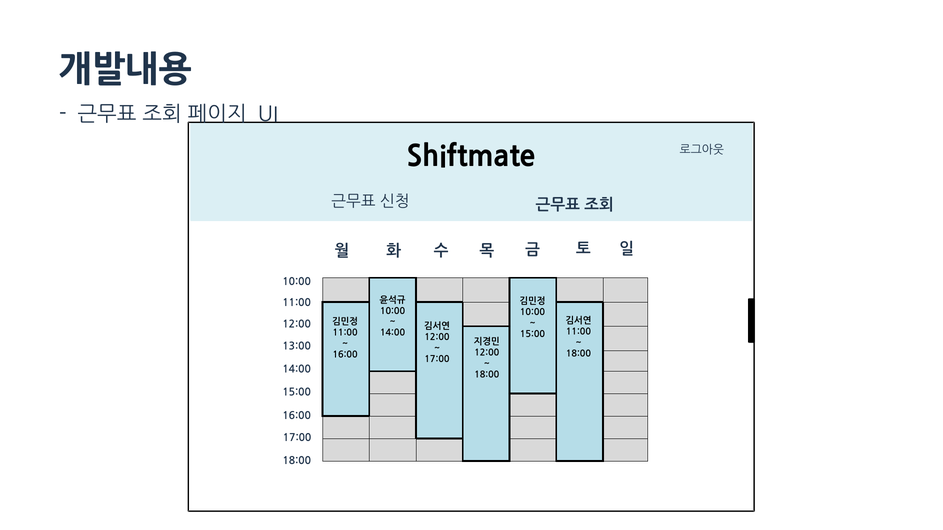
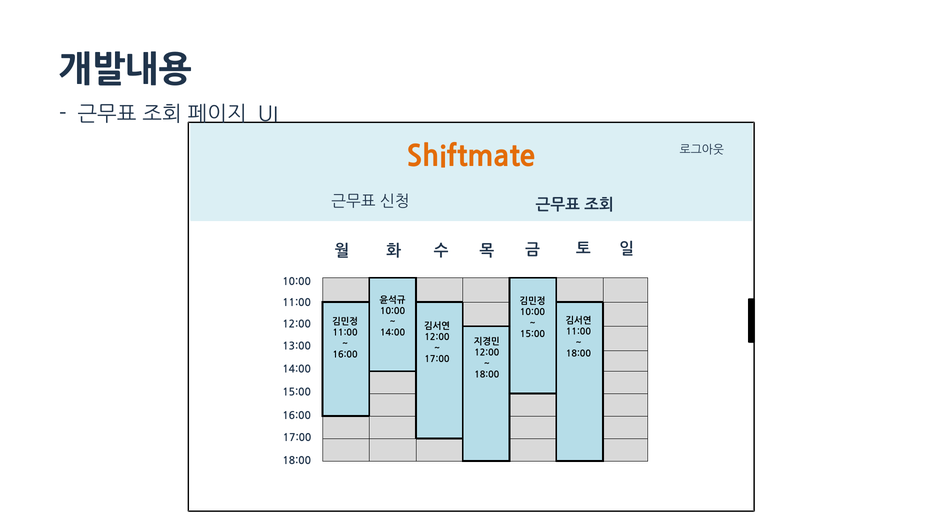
Shiftmate colour: black -> orange
